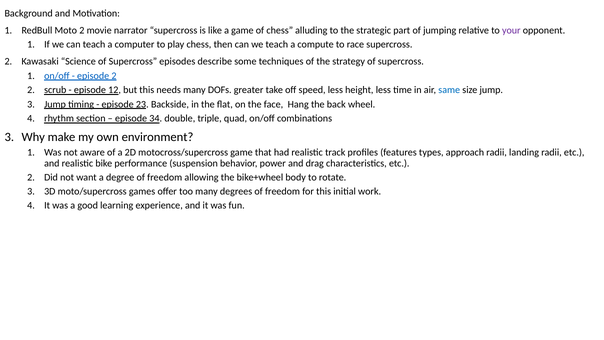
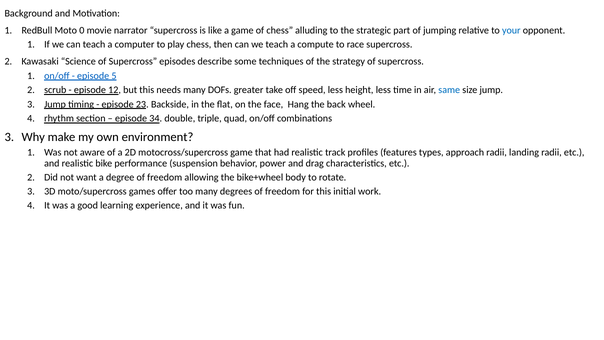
Moto 2: 2 -> 0
your colour: purple -> blue
episode 2: 2 -> 5
